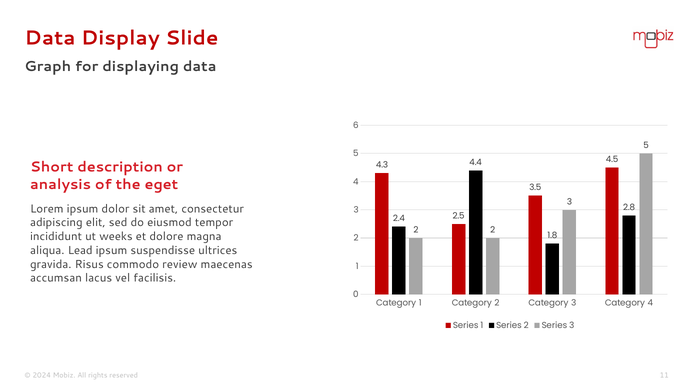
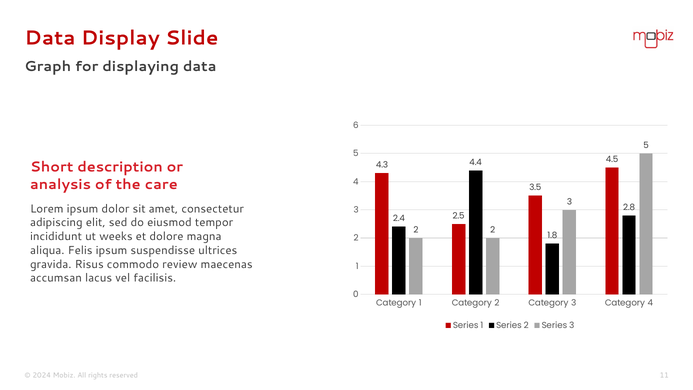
eget: eget -> care
Lead: Lead -> Felis
